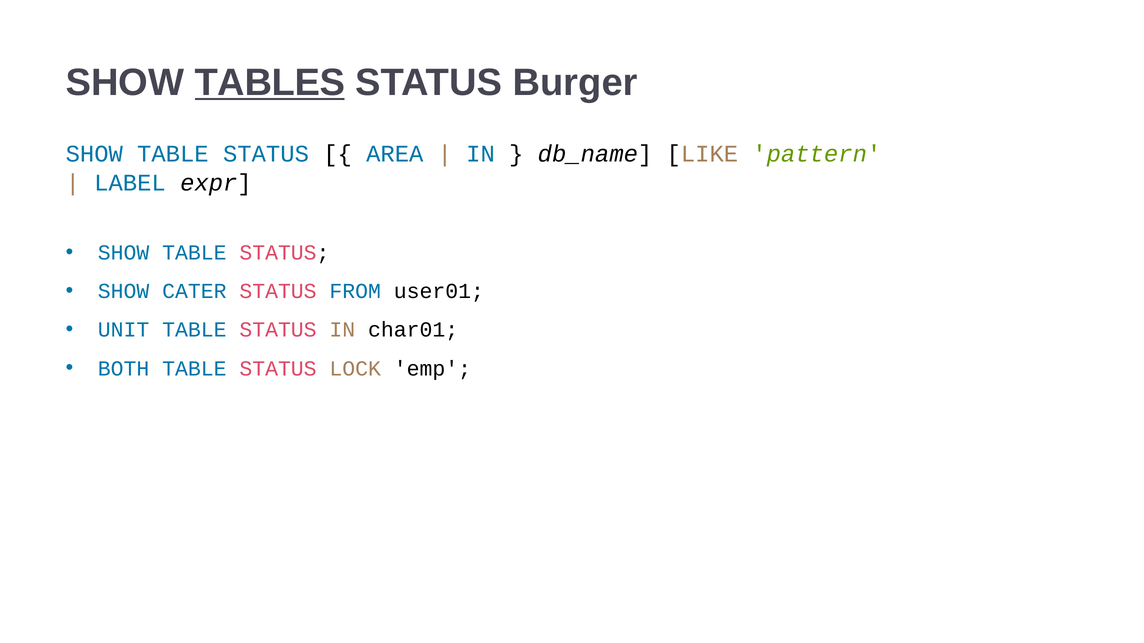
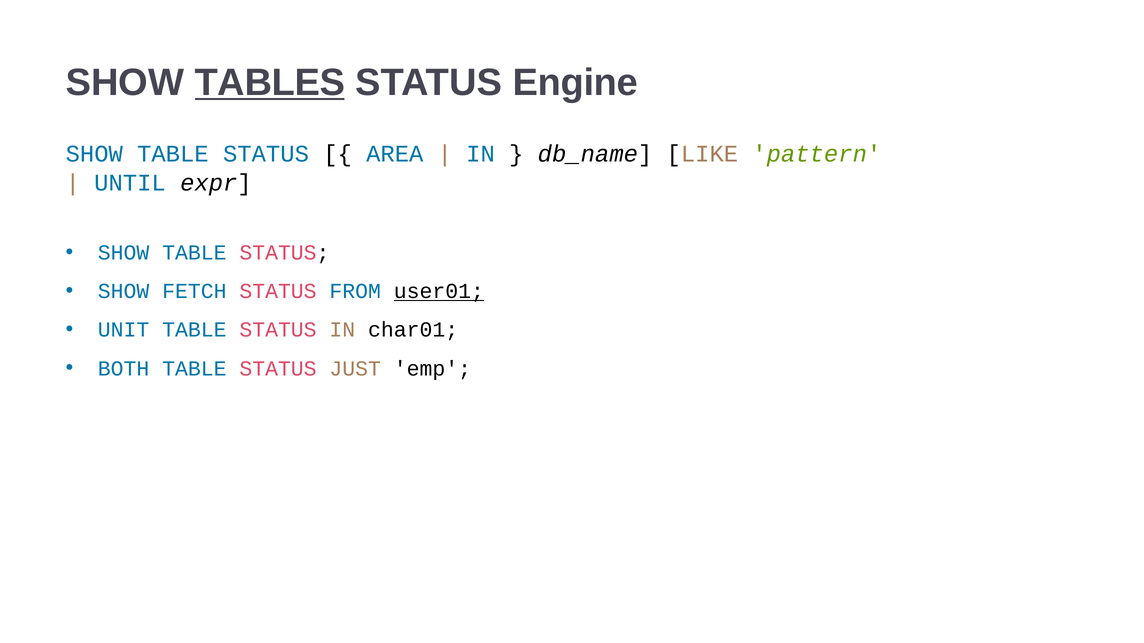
Burger: Burger -> Engine
LABEL: LABEL -> UNTIL
CATER: CATER -> FETCH
user01 underline: none -> present
LOCK: LOCK -> JUST
